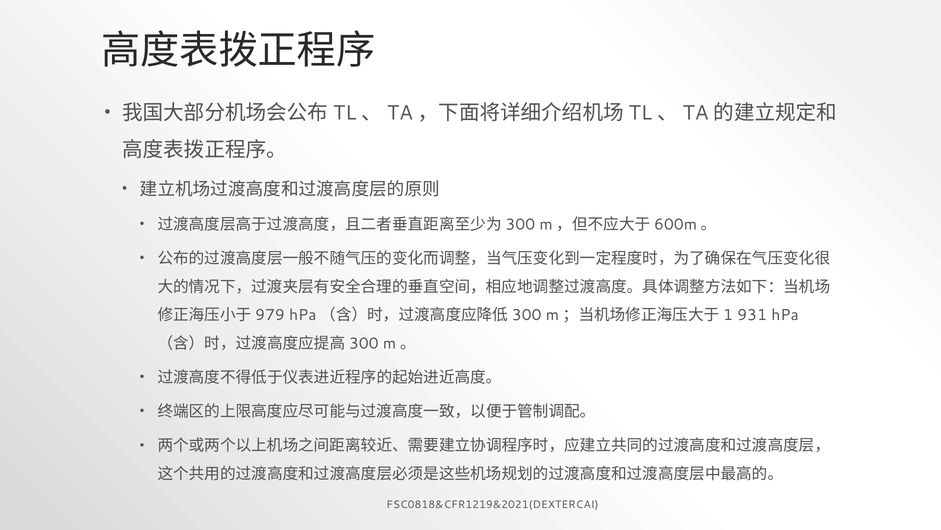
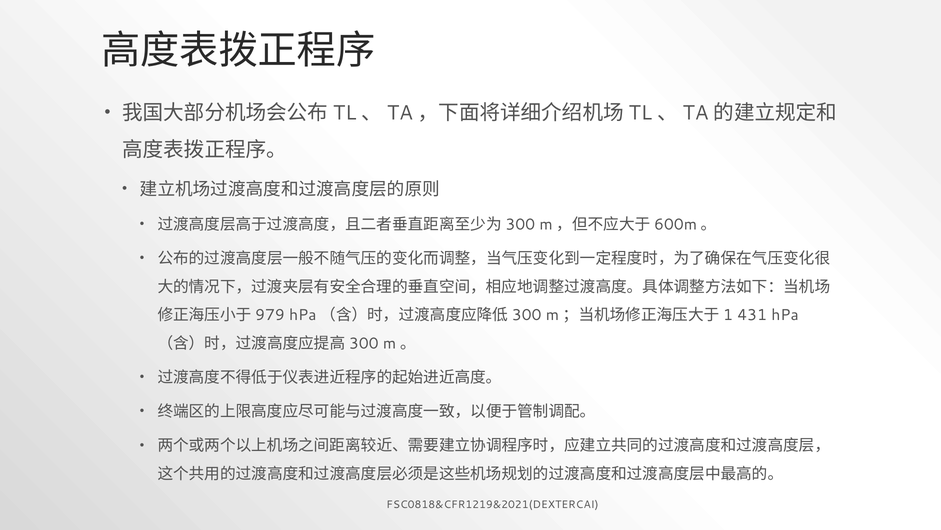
931: 931 -> 431
